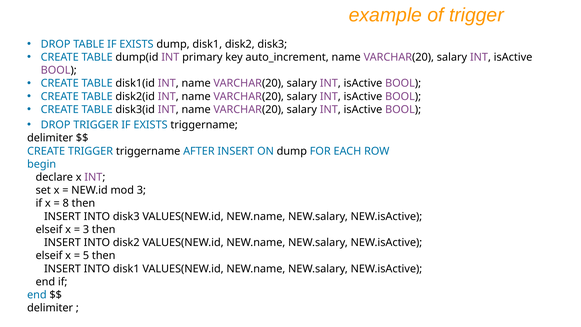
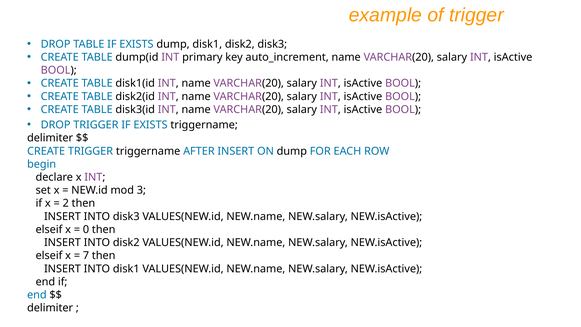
8: 8 -> 2
3 at (86, 229): 3 -> 0
5: 5 -> 7
